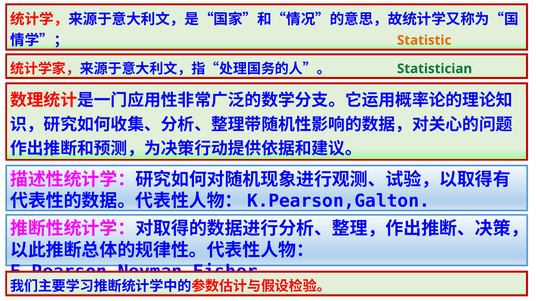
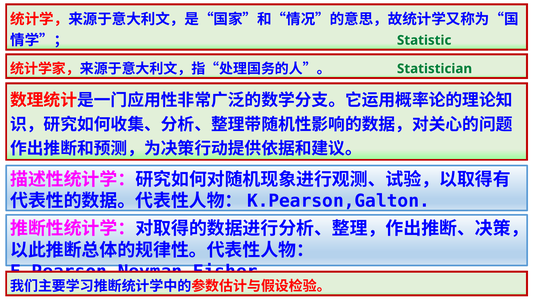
Statistic colour: orange -> green
